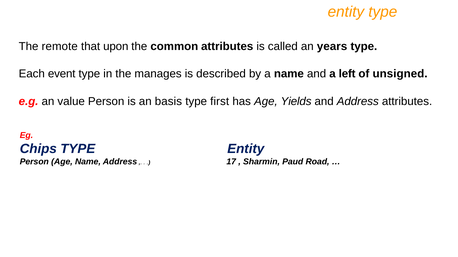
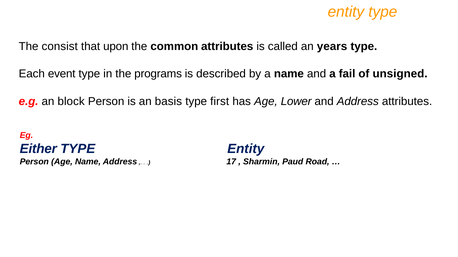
remote: remote -> consist
manages: manages -> programs
left: left -> fail
value: value -> block
Yields: Yields -> Lower
Chips: Chips -> Either
